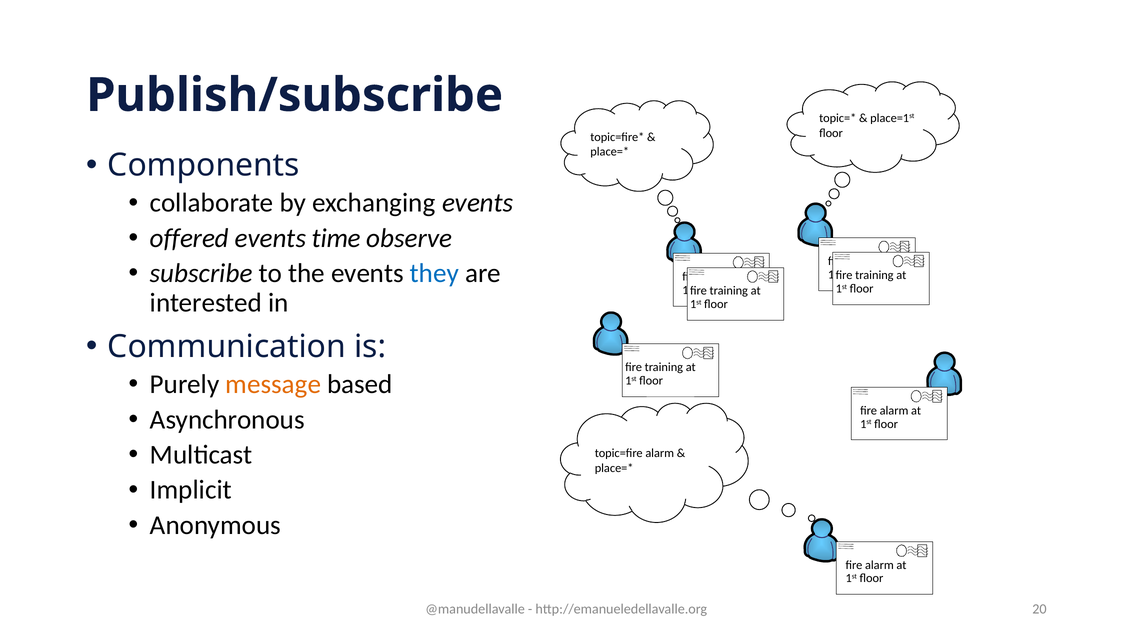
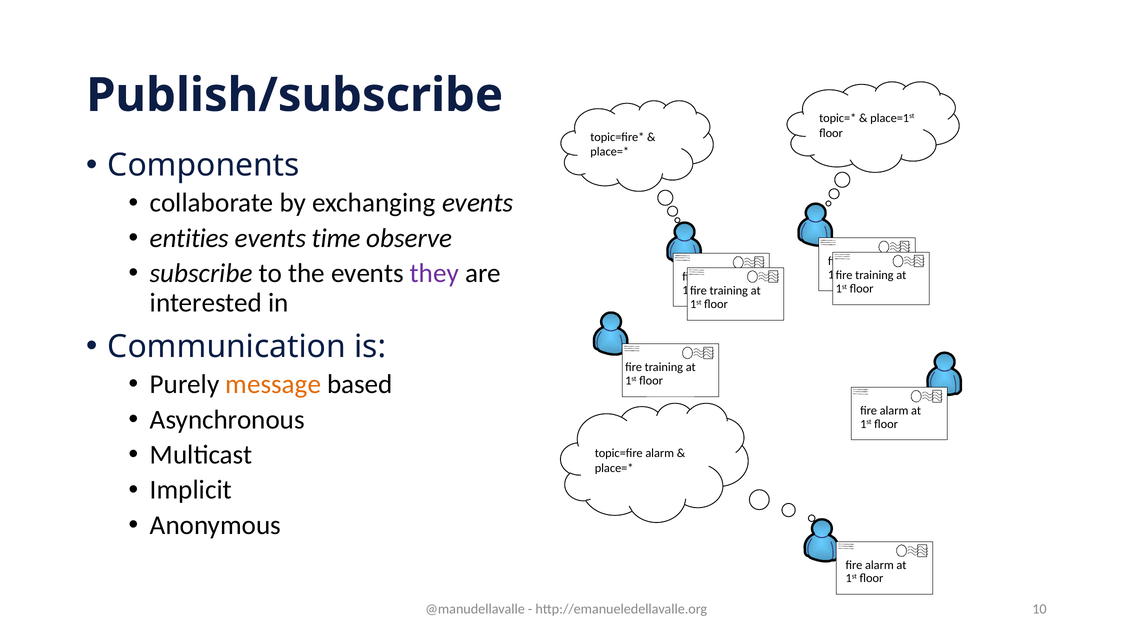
offered: offered -> entities
they colour: blue -> purple
20: 20 -> 10
